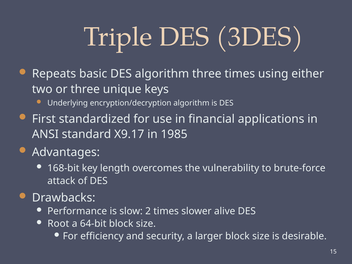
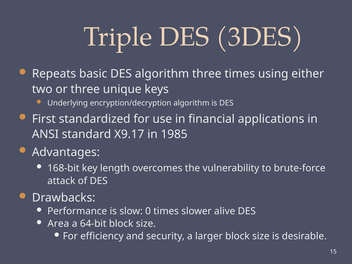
2: 2 -> 0
Root: Root -> Area
